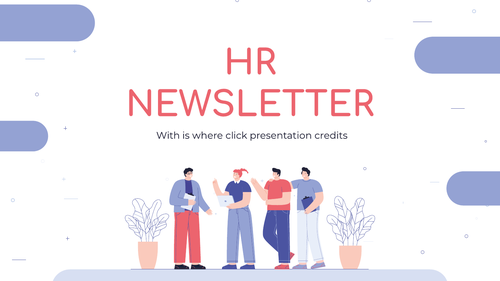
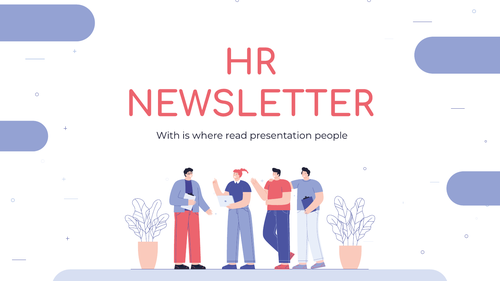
click: click -> read
credits: credits -> people
